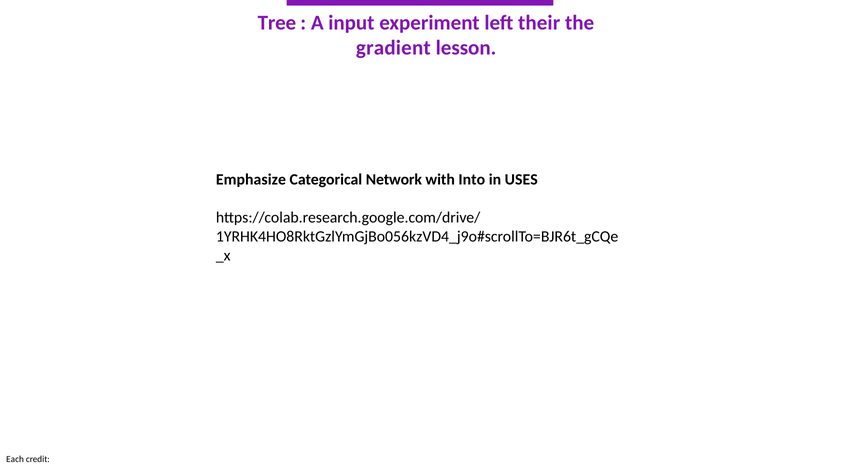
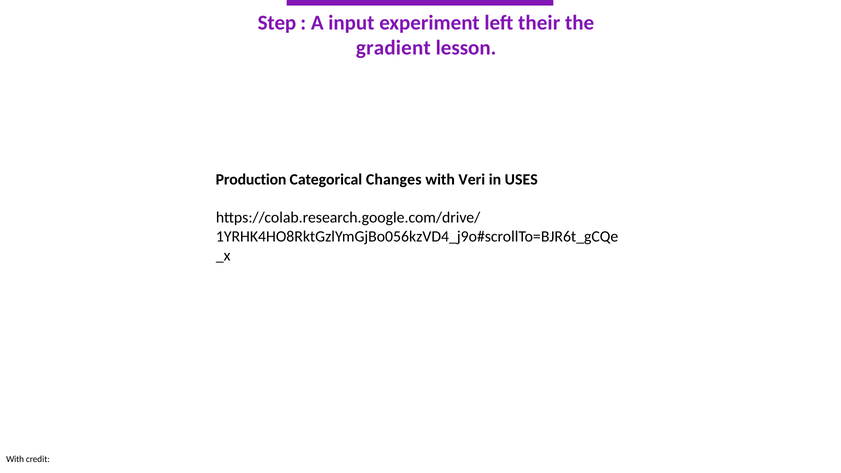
Tree: Tree -> Step
Emphasize: Emphasize -> Production
Network: Network -> Changes
Into: Into -> Veri
Each at (15, 459): Each -> With
